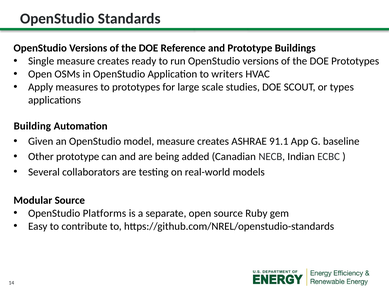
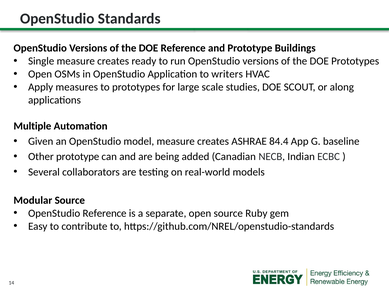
types: types -> along
Building: Building -> Multiple
91.1: 91.1 -> 84.4
OpenStudio Platforms: Platforms -> Reference
